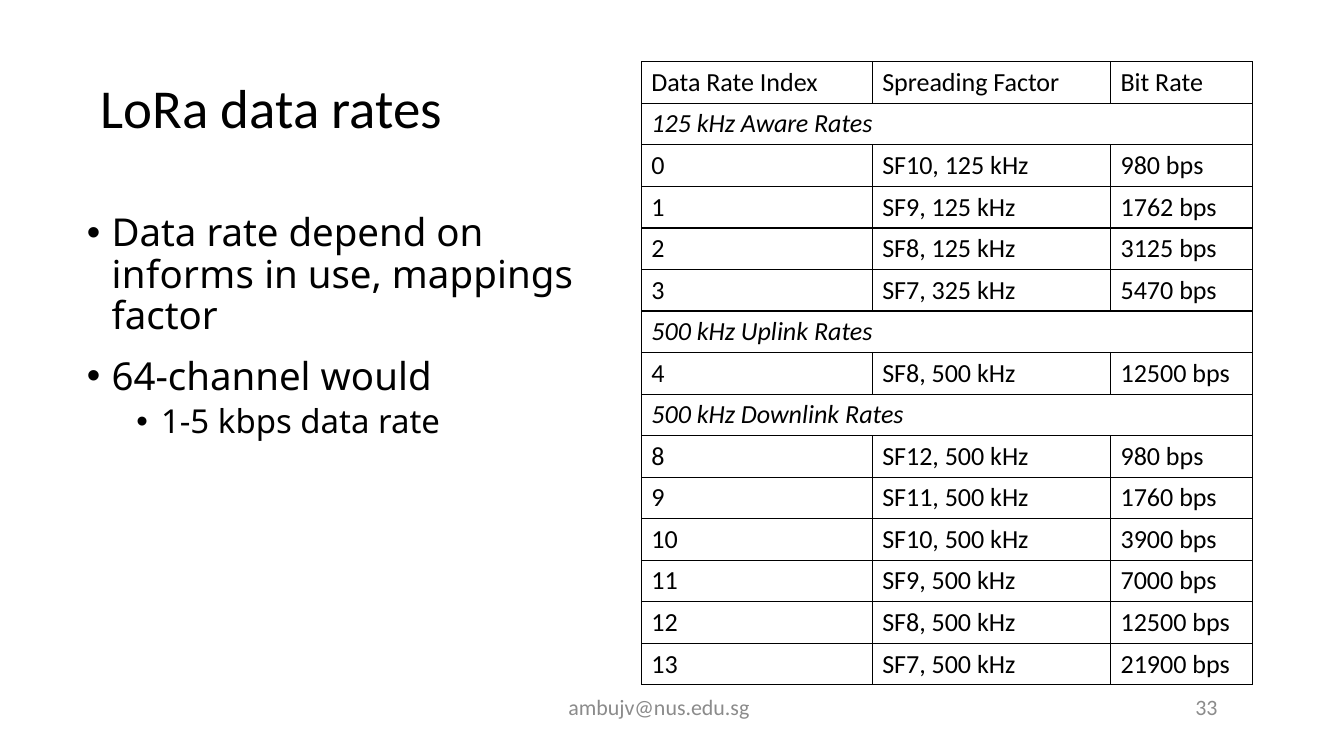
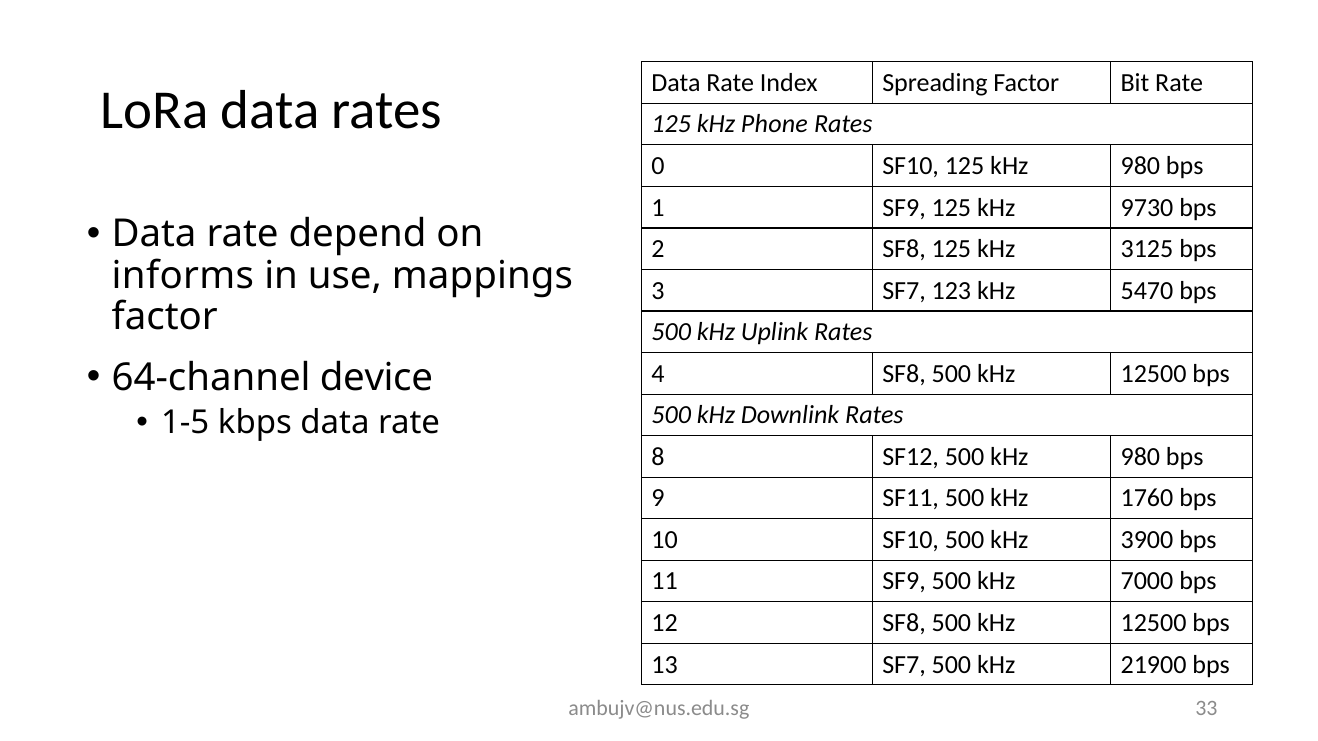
Aware: Aware -> Phone
1762: 1762 -> 9730
325: 325 -> 123
would: would -> device
